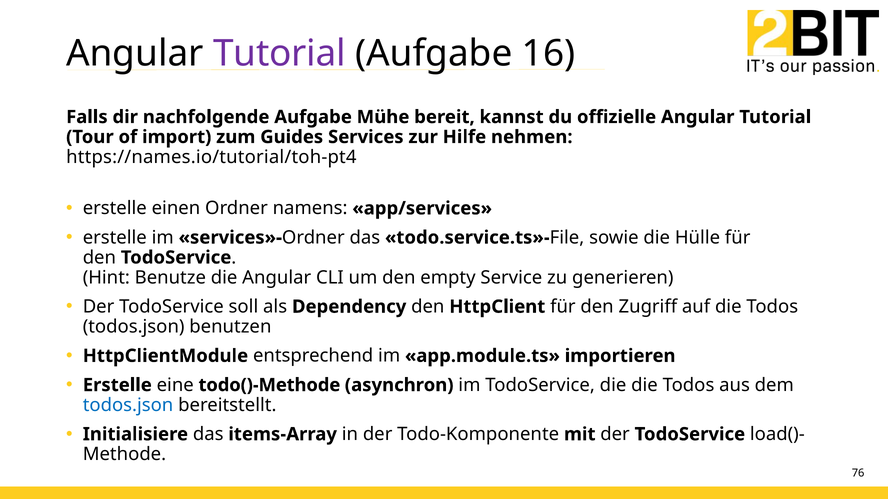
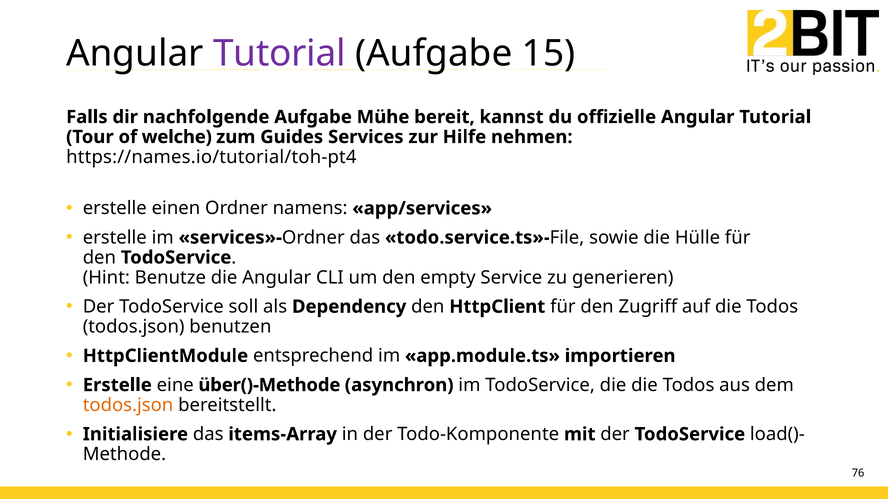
16: 16 -> 15
import: import -> welche
todo()-Methode: todo()-Methode -> über()-Methode
todos.json at (128, 405) colour: blue -> orange
